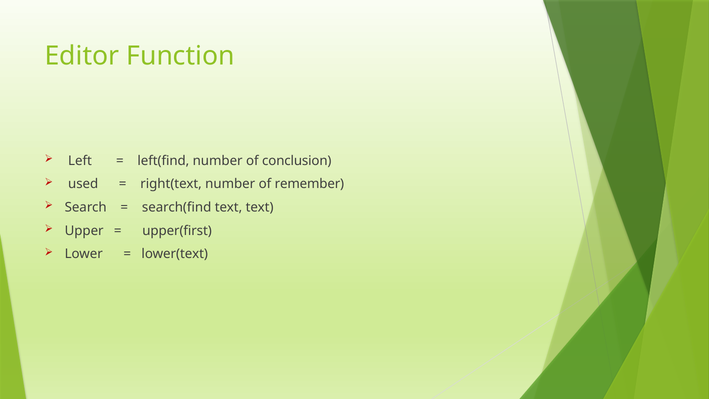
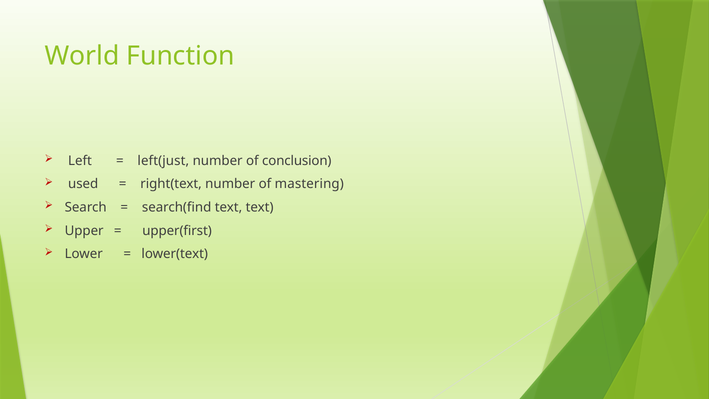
Editor: Editor -> World
left(find: left(find -> left(just
remember: remember -> mastering
